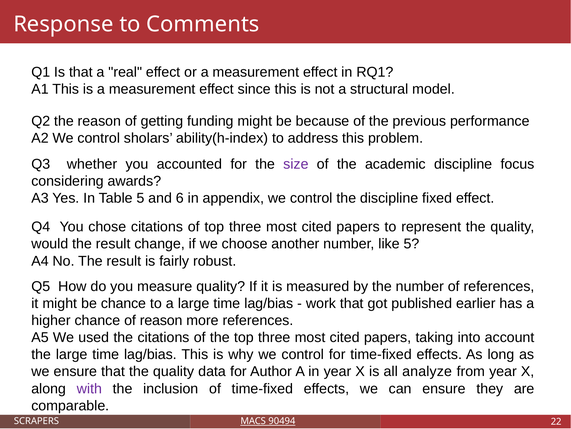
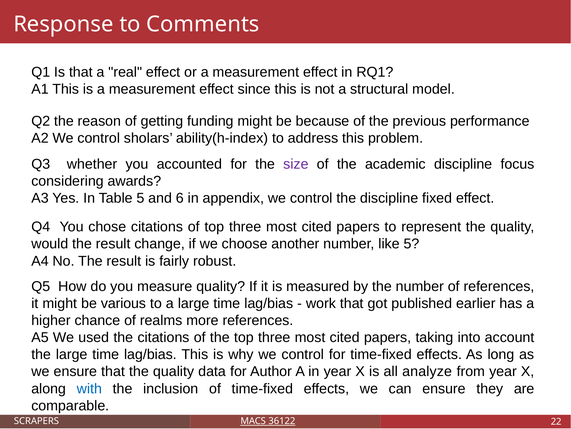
be chance: chance -> various
of reason: reason -> realms
with colour: purple -> blue
90494: 90494 -> 36122
